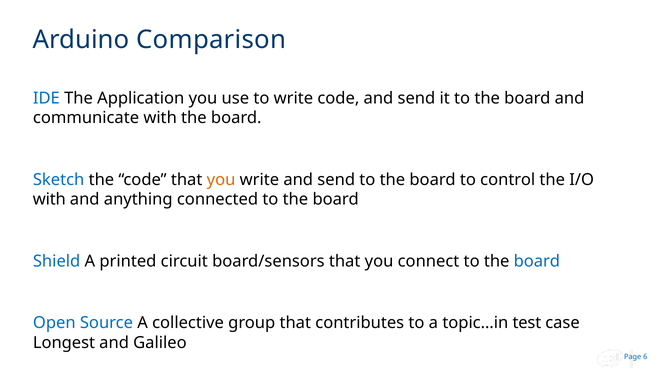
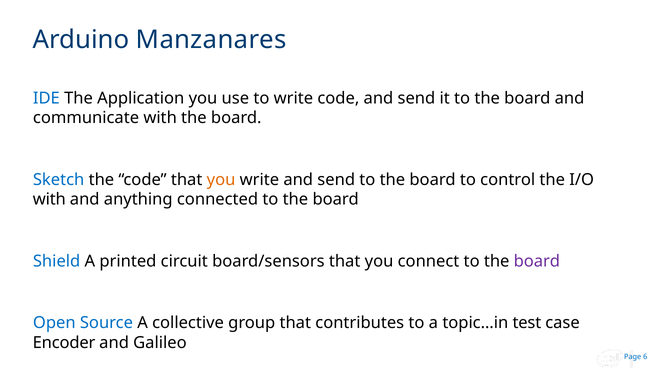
Comparison: Comparison -> Manzanares
board at (537, 261) colour: blue -> purple
Longest: Longest -> Encoder
